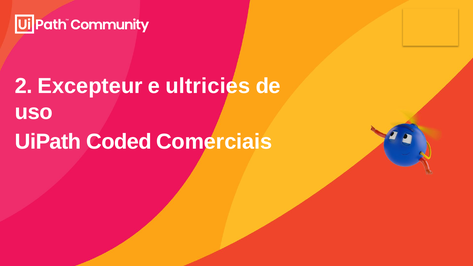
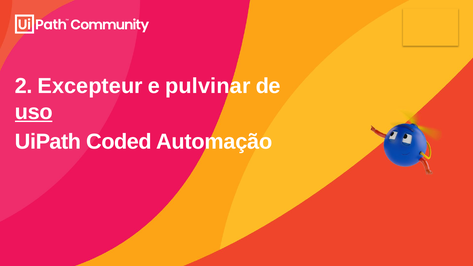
ultricies: ultricies -> pulvinar
uso underline: none -> present
Comerciais: Comerciais -> Automação
